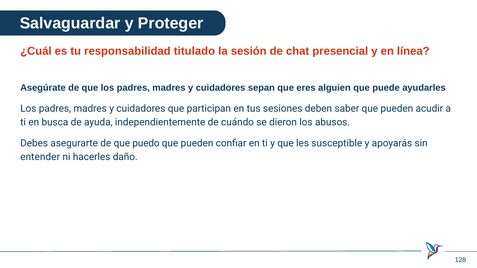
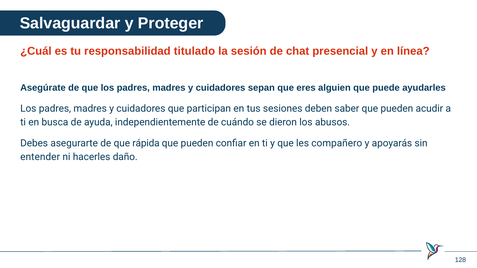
puedo: puedo -> rápida
susceptible: susceptible -> compañero
